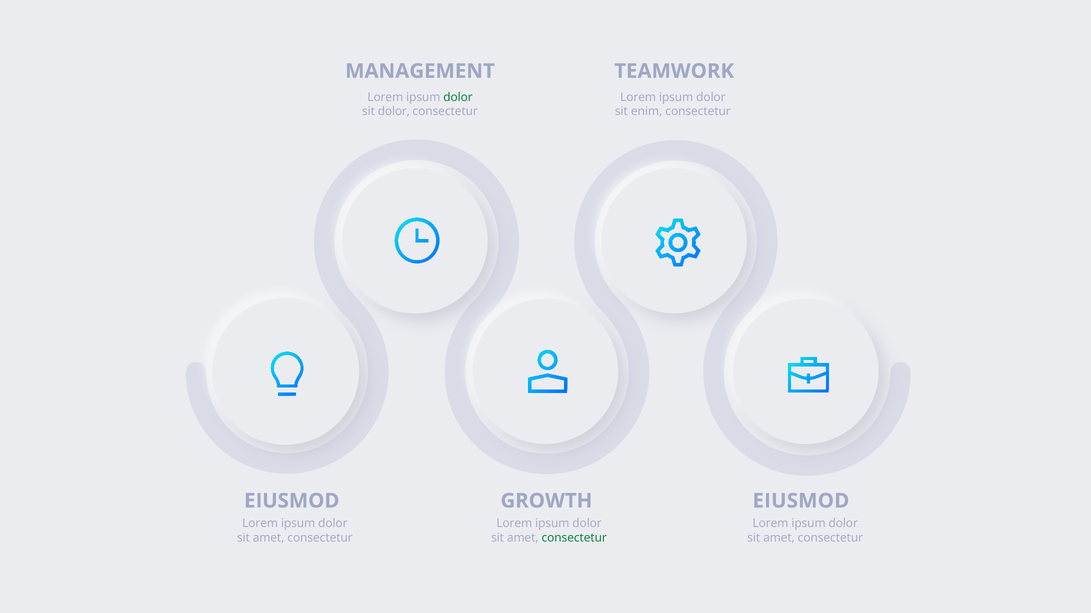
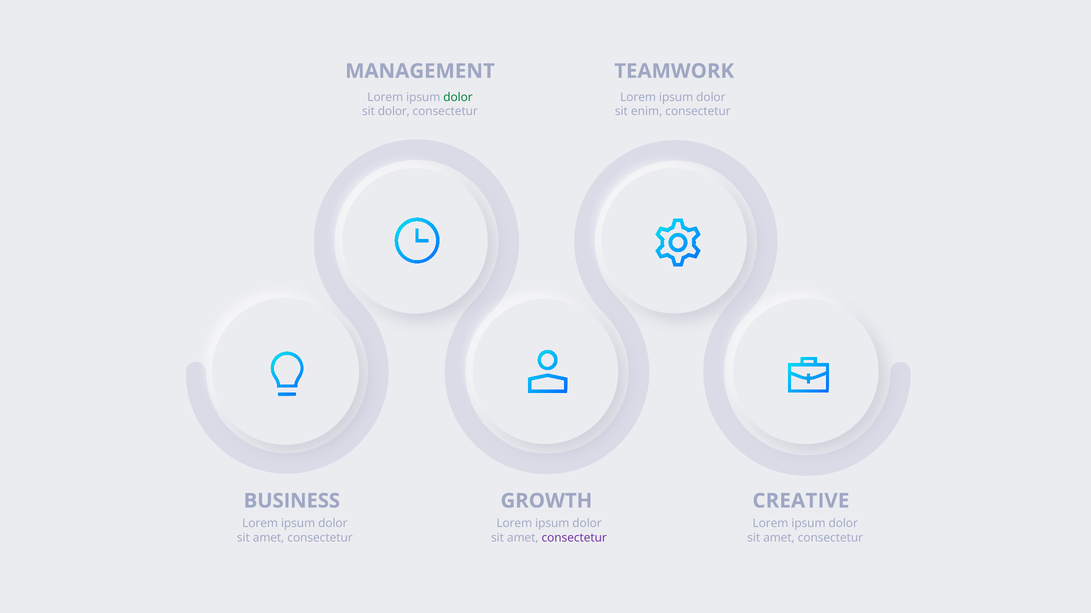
EIUSMOD at (292, 501): EIUSMOD -> BUSINESS
GROWTH EIUSMOD: EIUSMOD -> CREATIVE
consectetur at (574, 538) colour: green -> purple
